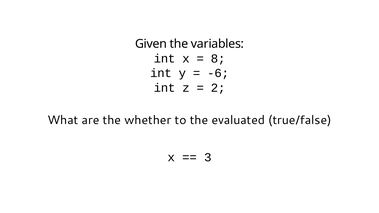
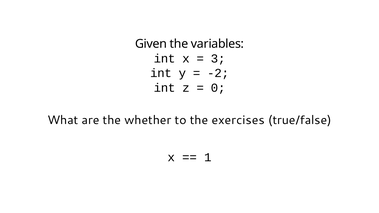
8: 8 -> 3
-6: -6 -> -2
2: 2 -> 0
evaluated: evaluated -> exercises
3: 3 -> 1
